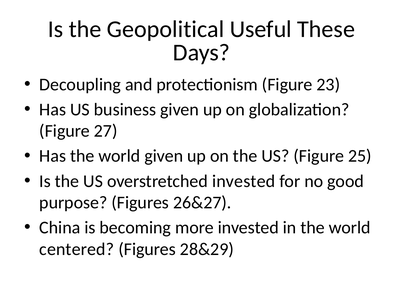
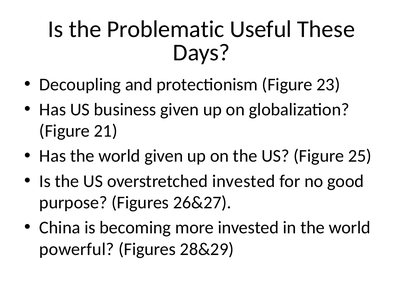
Geopolitical: Geopolitical -> Problematic
27: 27 -> 21
centered: centered -> powerful
